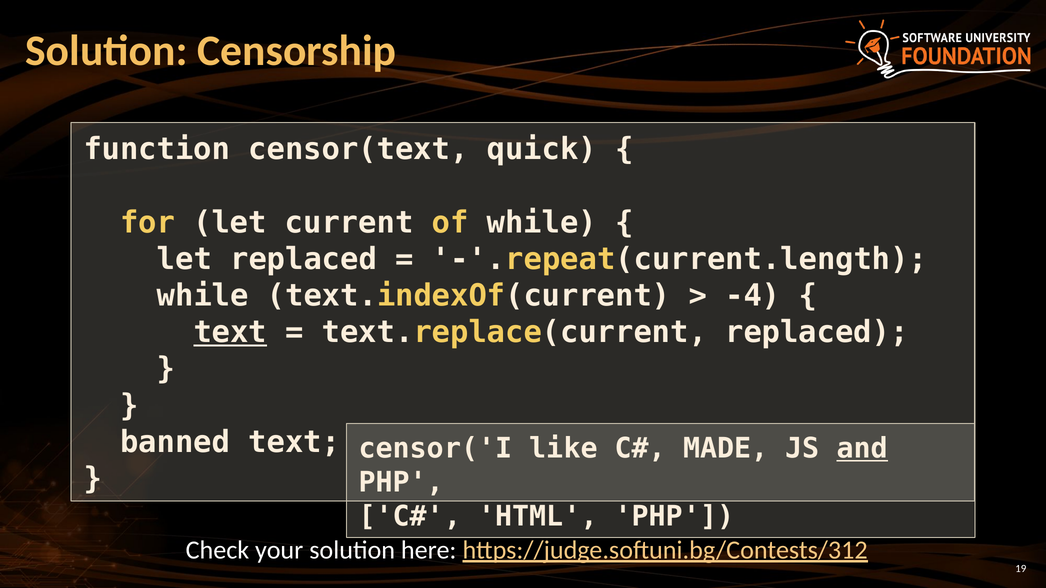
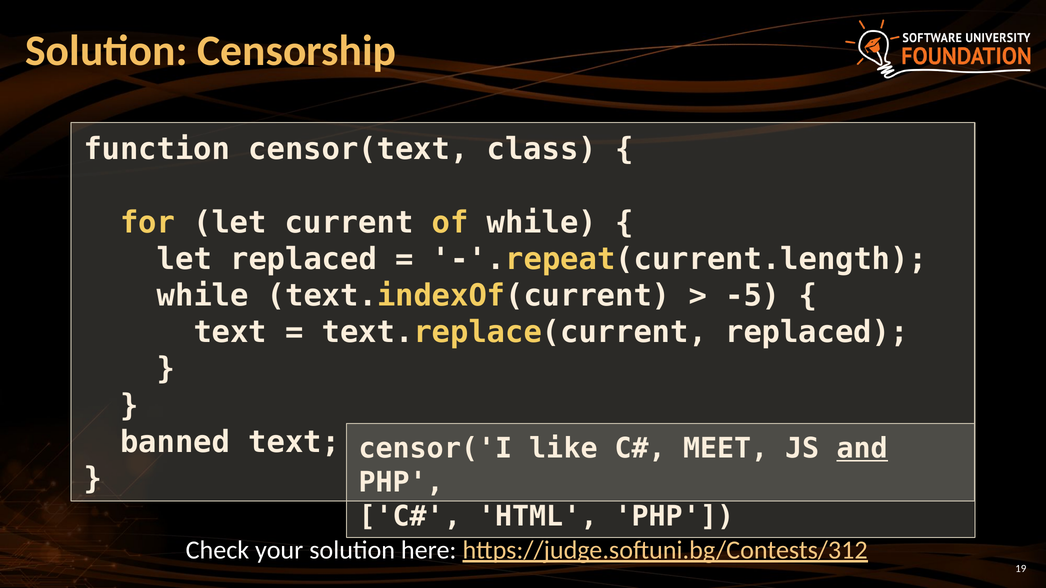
quick: quick -> class
-4: -4 -> -5
text at (230, 333) underline: present -> none
MADE: MADE -> MEET
